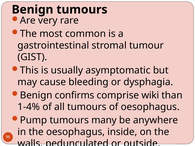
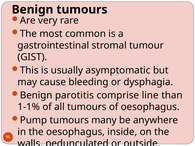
confirms: confirms -> parotitis
wiki: wiki -> line
1-4%: 1-4% -> 1-1%
